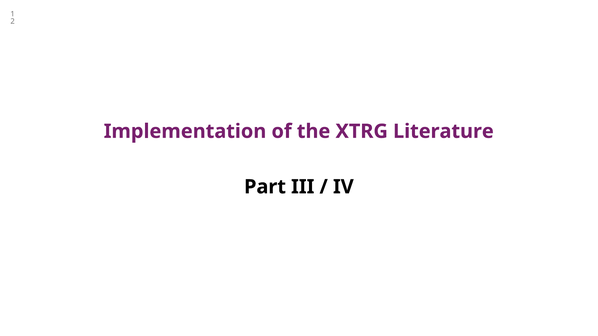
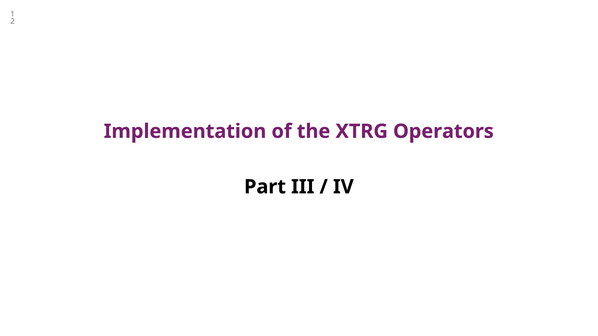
Literature: Literature -> Operators
